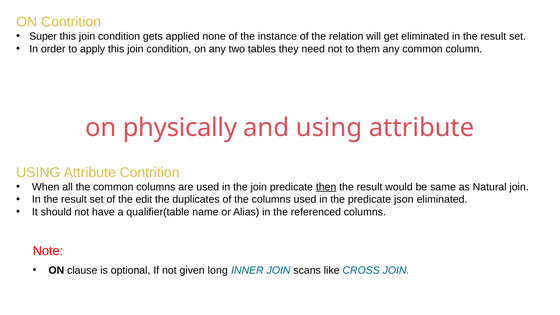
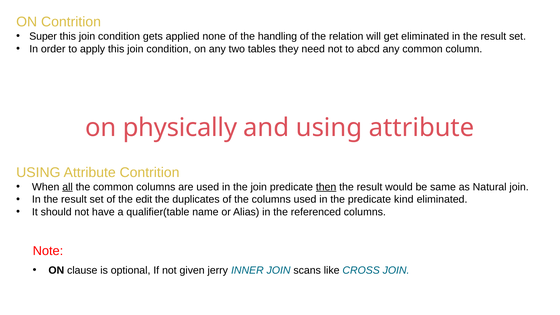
instance: instance -> handling
them: them -> abcd
all underline: none -> present
json: json -> kind
long: long -> jerry
